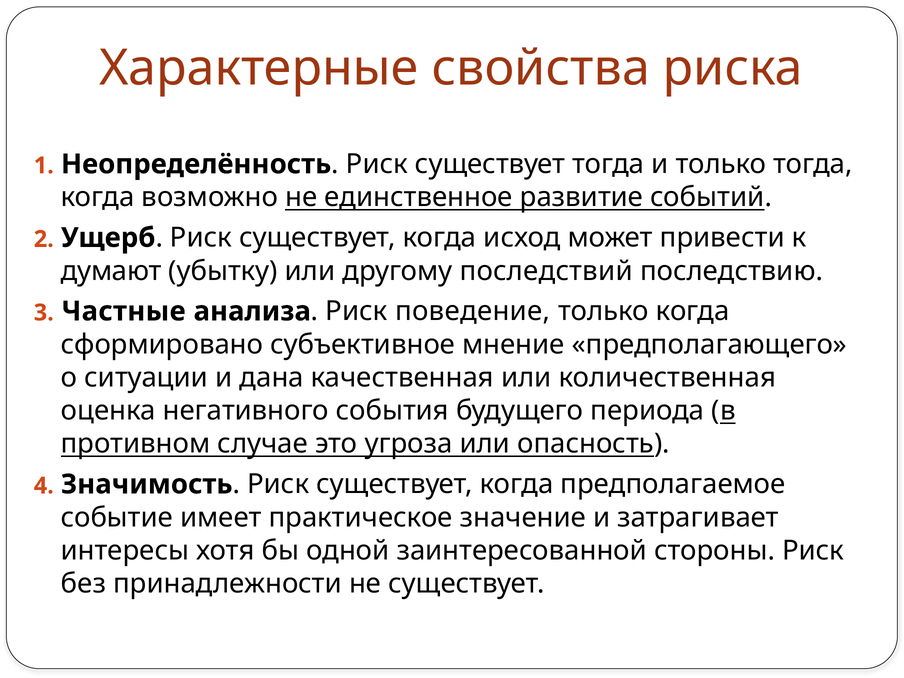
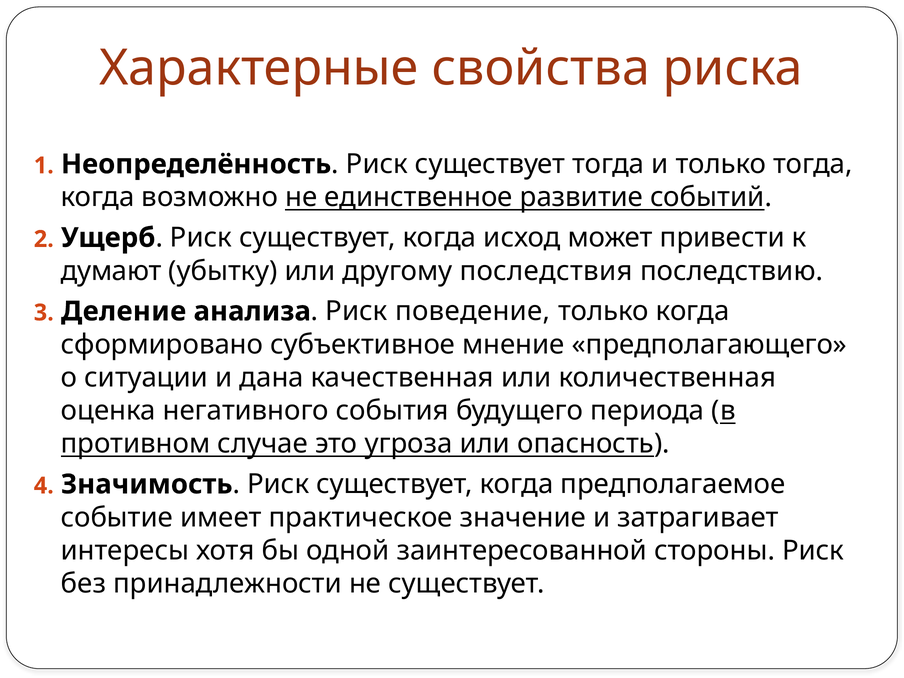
последствий: последствий -> последствия
Частные: Частные -> Деление
